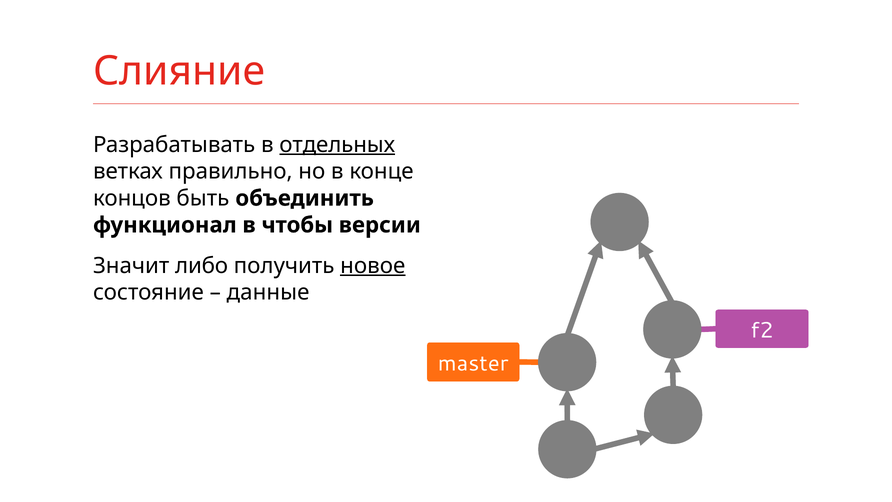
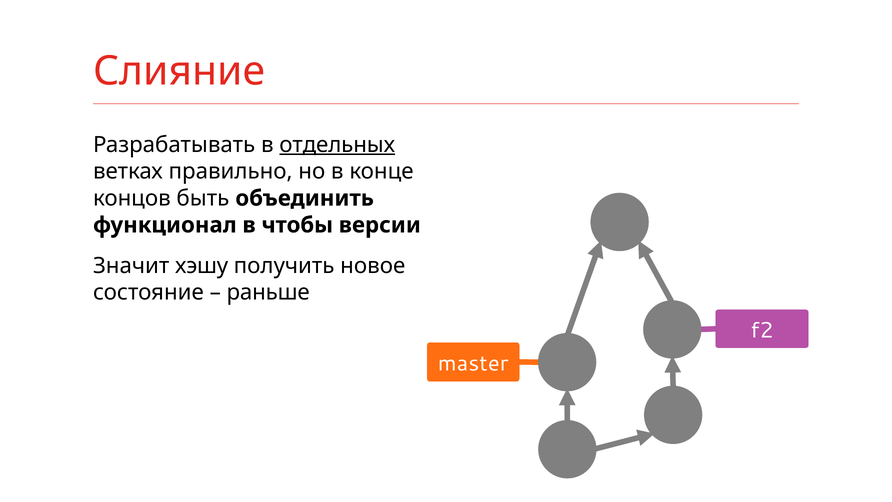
либо: либо -> хэшу
новое underline: present -> none
данные: данные -> раньше
